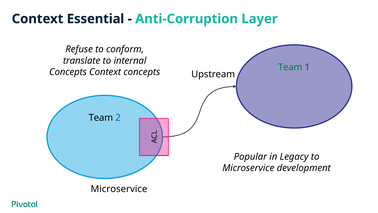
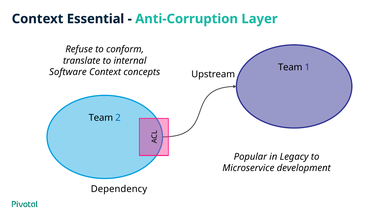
Team at (290, 67) colour: green -> black
Concepts at (68, 72): Concepts -> Software
Microservice at (119, 189): Microservice -> Dependency
